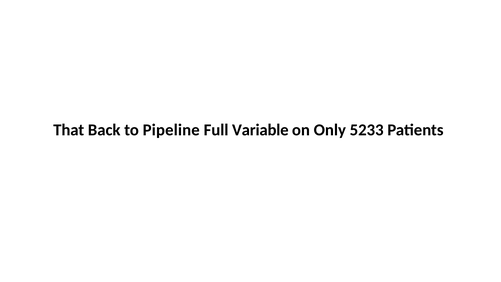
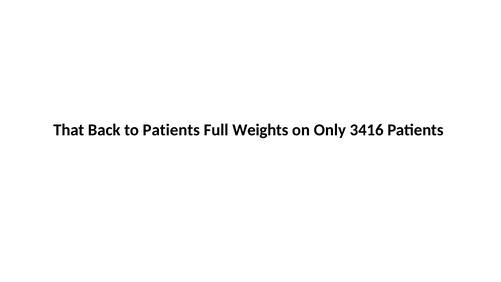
to Pipeline: Pipeline -> Patients
Variable: Variable -> Weights
5233: 5233 -> 3416
